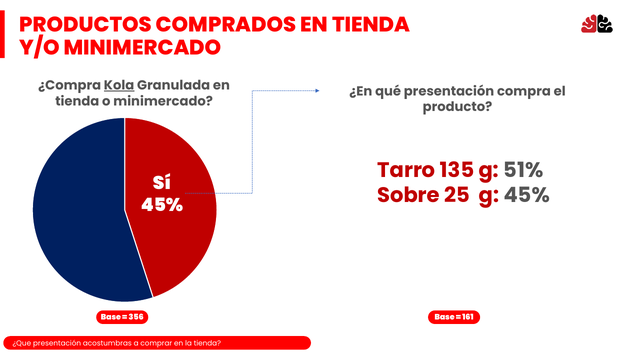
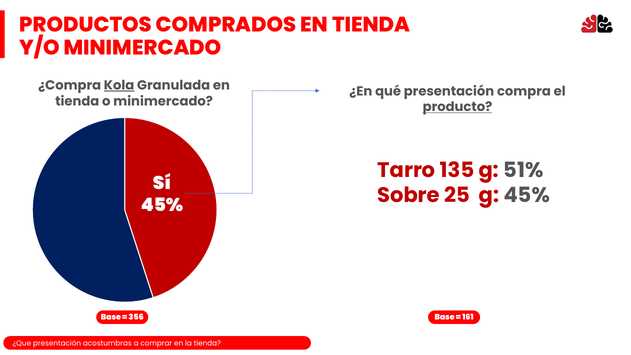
producto underline: none -> present
